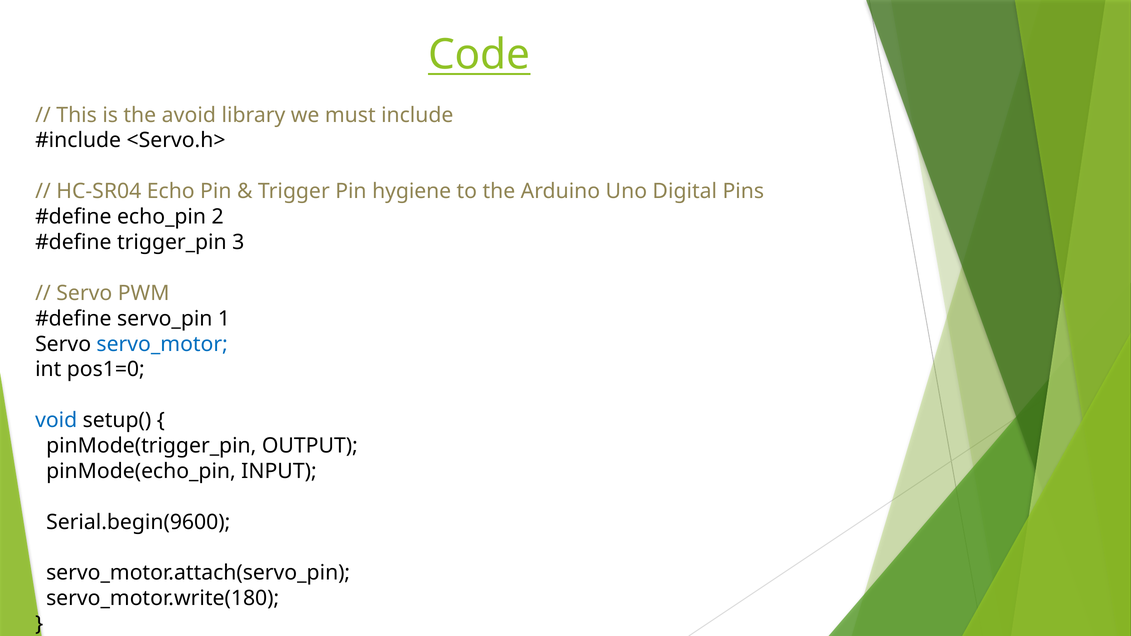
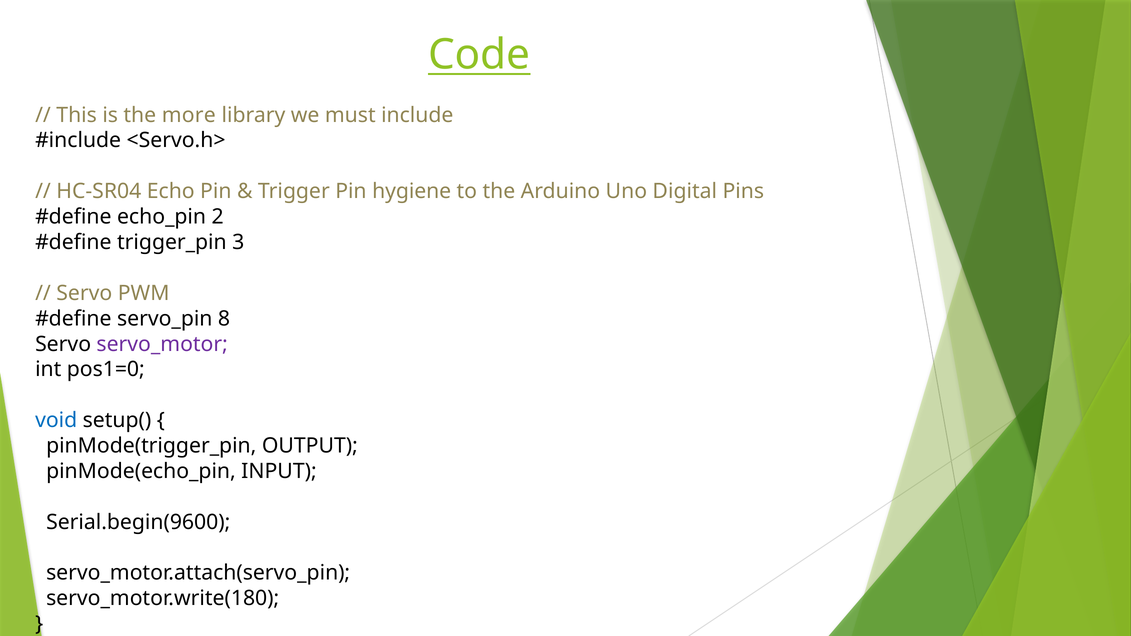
avoid: avoid -> more
1: 1 -> 8
servo_motor colour: blue -> purple
